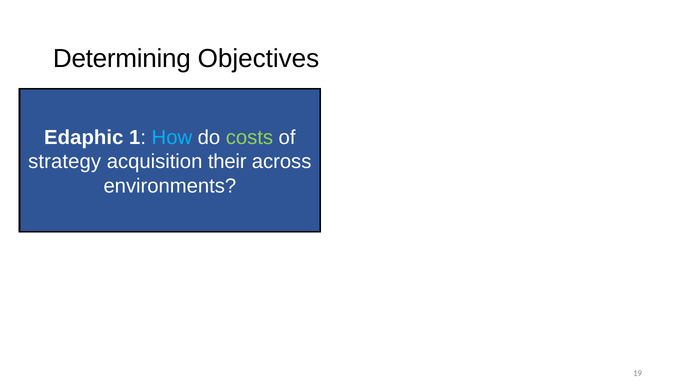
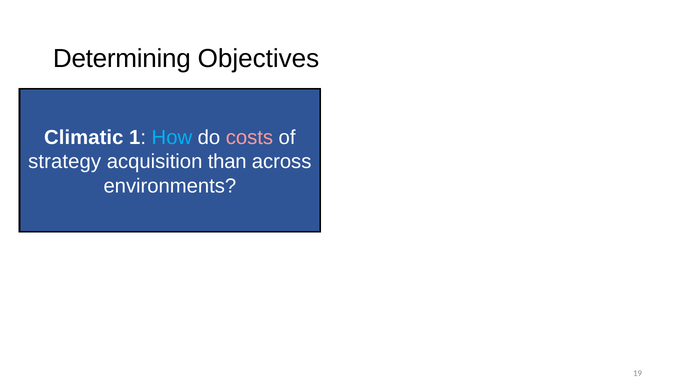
Edaphic: Edaphic -> Climatic
costs colour: light green -> pink
their: their -> than
